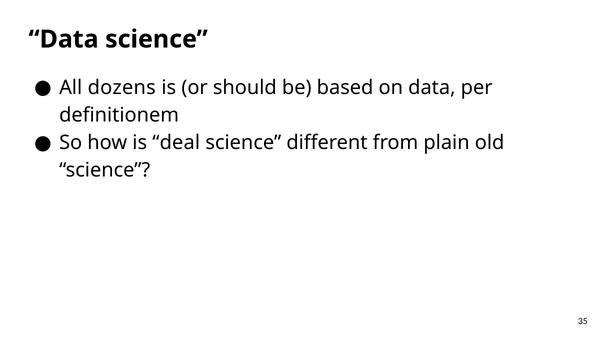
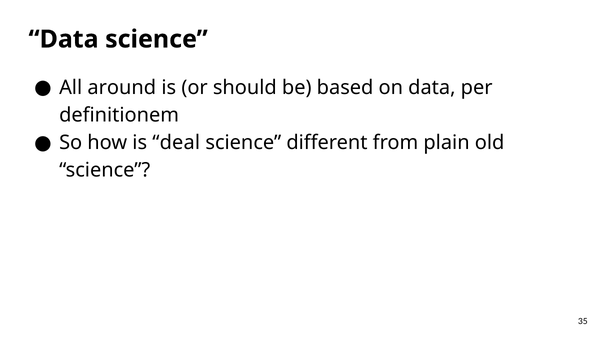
dozens: dozens -> around
